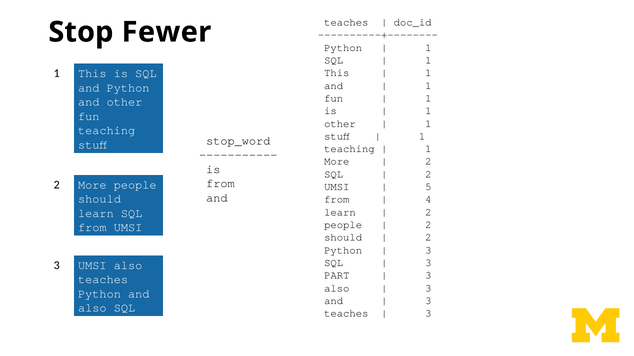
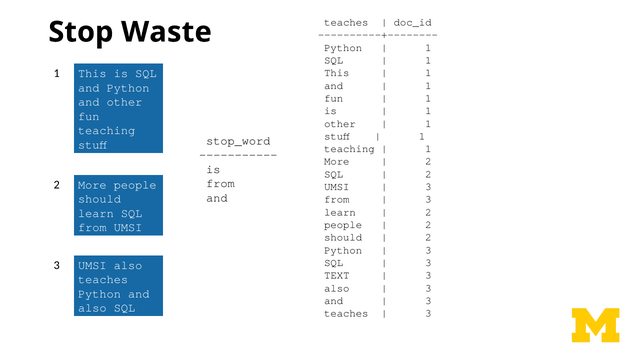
Fewer: Fewer -> Waste
5 at (428, 187): 5 -> 3
4 at (428, 200): 4 -> 3
PART: PART -> TEXT
